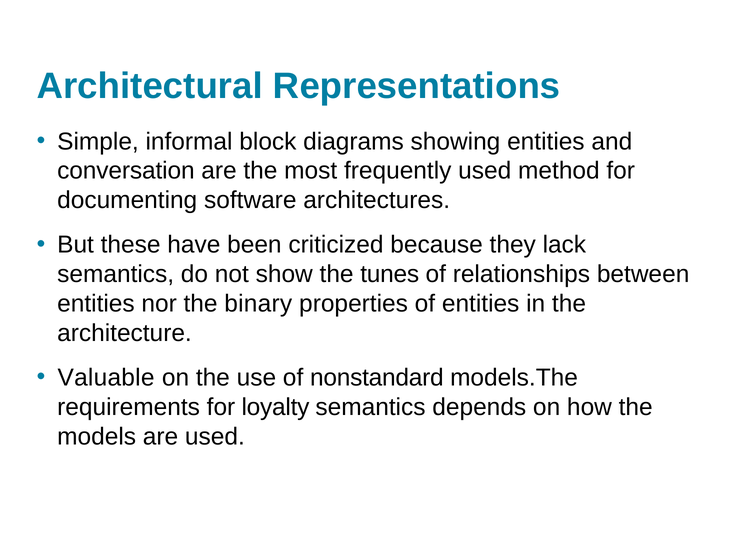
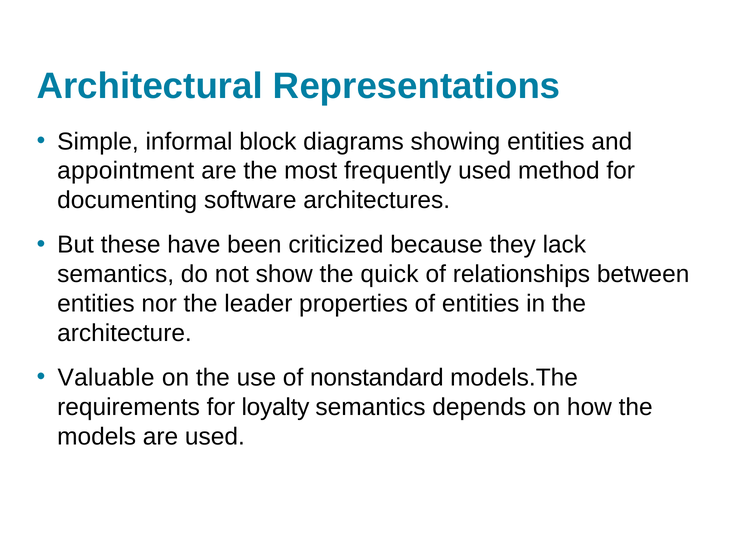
conversation: conversation -> appointment
tunes: tunes -> quick
binary: binary -> leader
